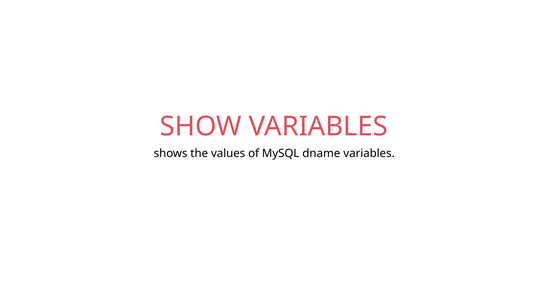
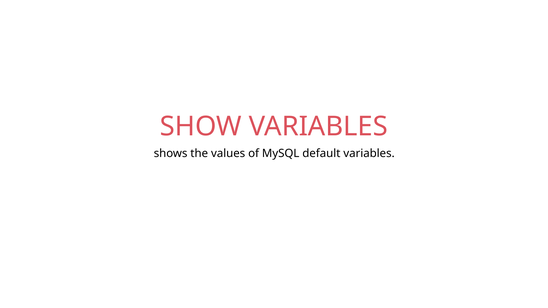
dname: dname -> default
